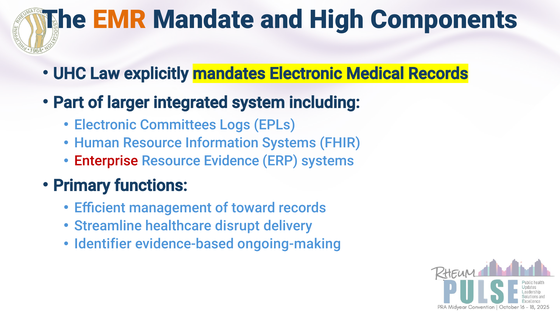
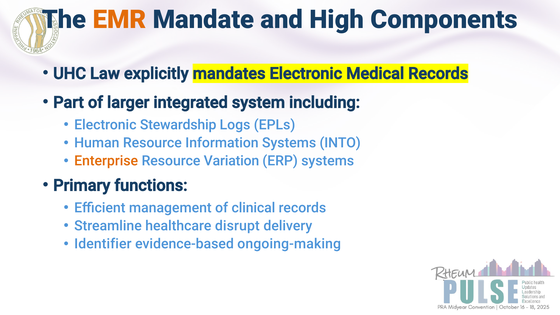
Committees: Committees -> Stewardship
FHIR: FHIR -> INTO
Enterprise colour: red -> orange
Evidence: Evidence -> Variation
toward: toward -> clinical
